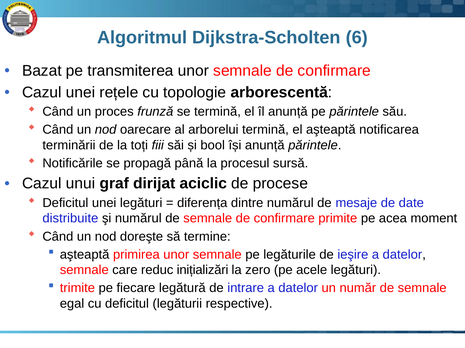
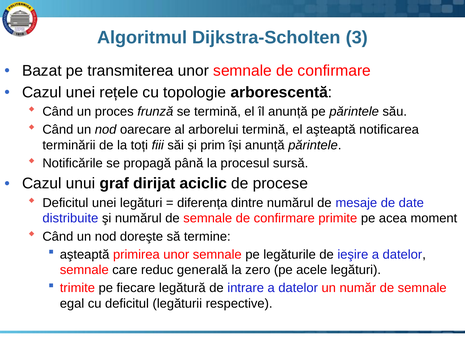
6: 6 -> 3
bool: bool -> prim
inițializări: inițializări -> generală
